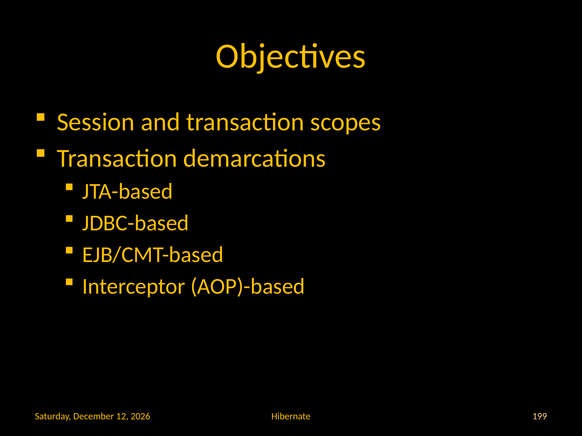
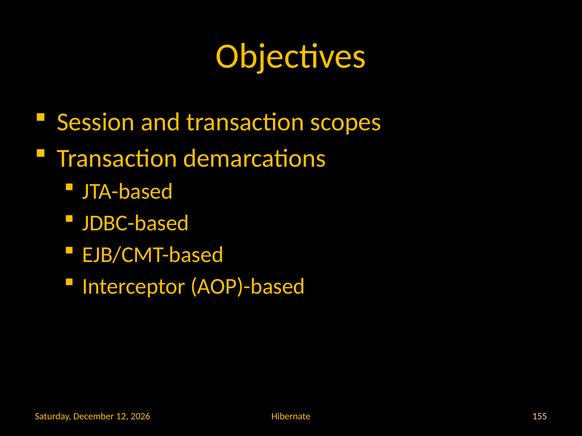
199: 199 -> 155
